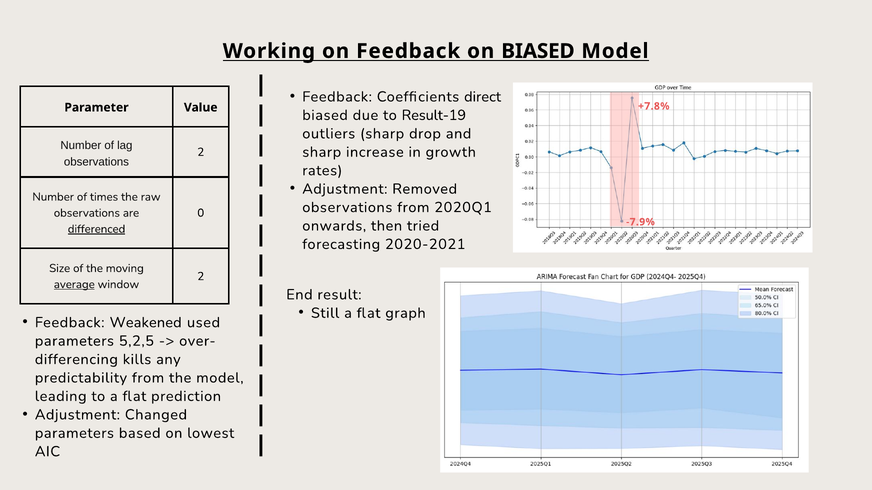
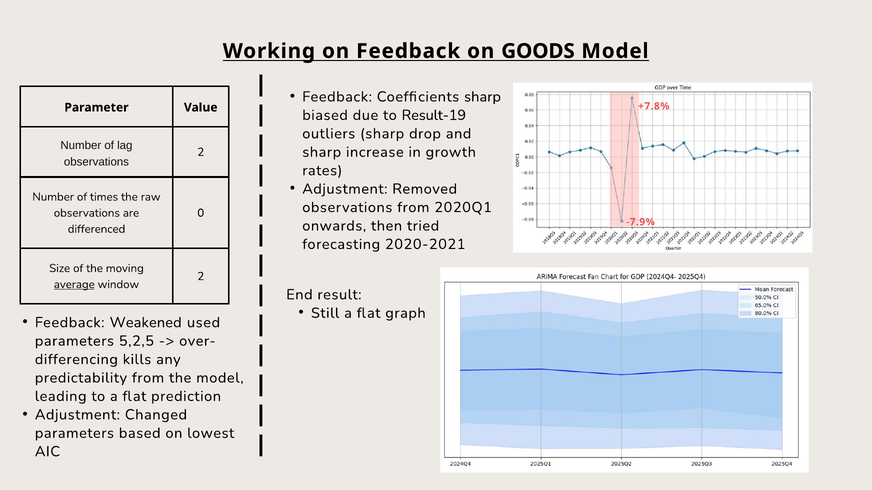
on BIASED: BIASED -> GOODS
Coefficients direct: direct -> sharp
differenced underline: present -> none
